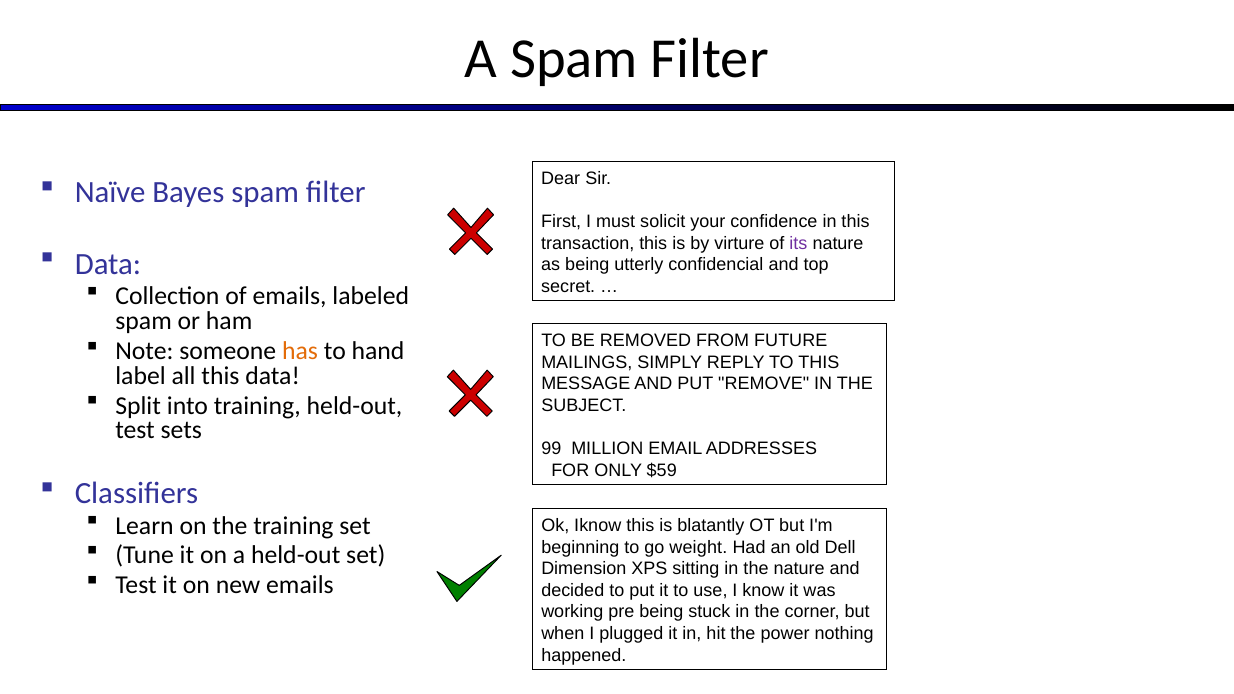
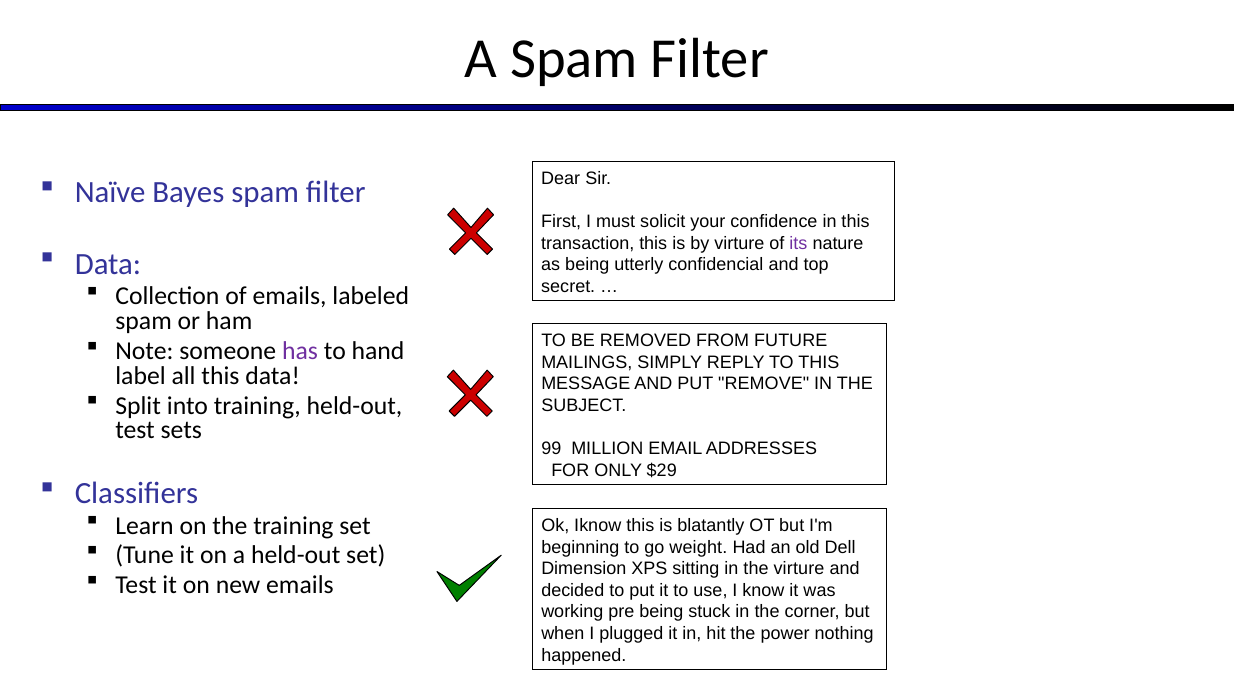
has colour: orange -> purple
$59: $59 -> $29
the nature: nature -> virture
